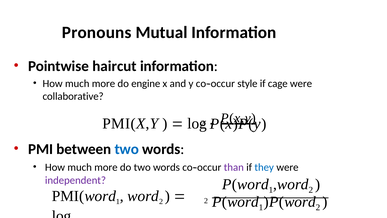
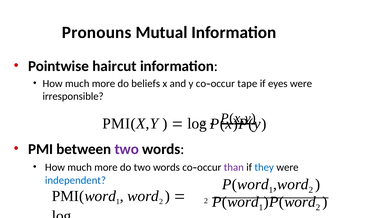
engine: engine -> beliefs
style: style -> tape
cage: cage -> eyes
collaborative: collaborative -> irresponsible
two at (127, 149) colour: blue -> purple
independent colour: purple -> blue
